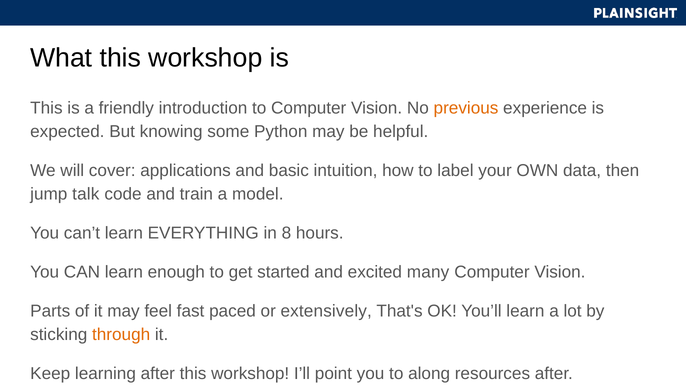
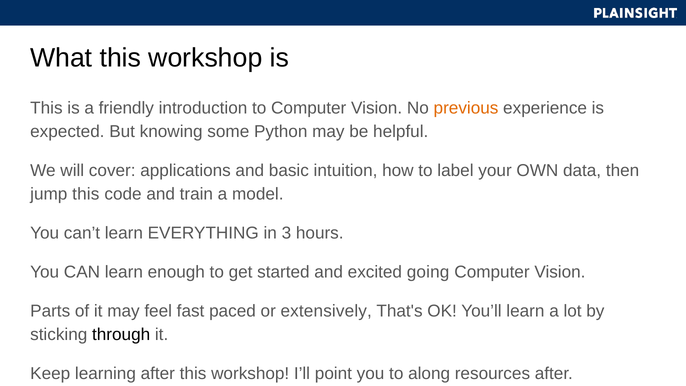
jump talk: talk -> this
8: 8 -> 3
many: many -> going
through colour: orange -> black
